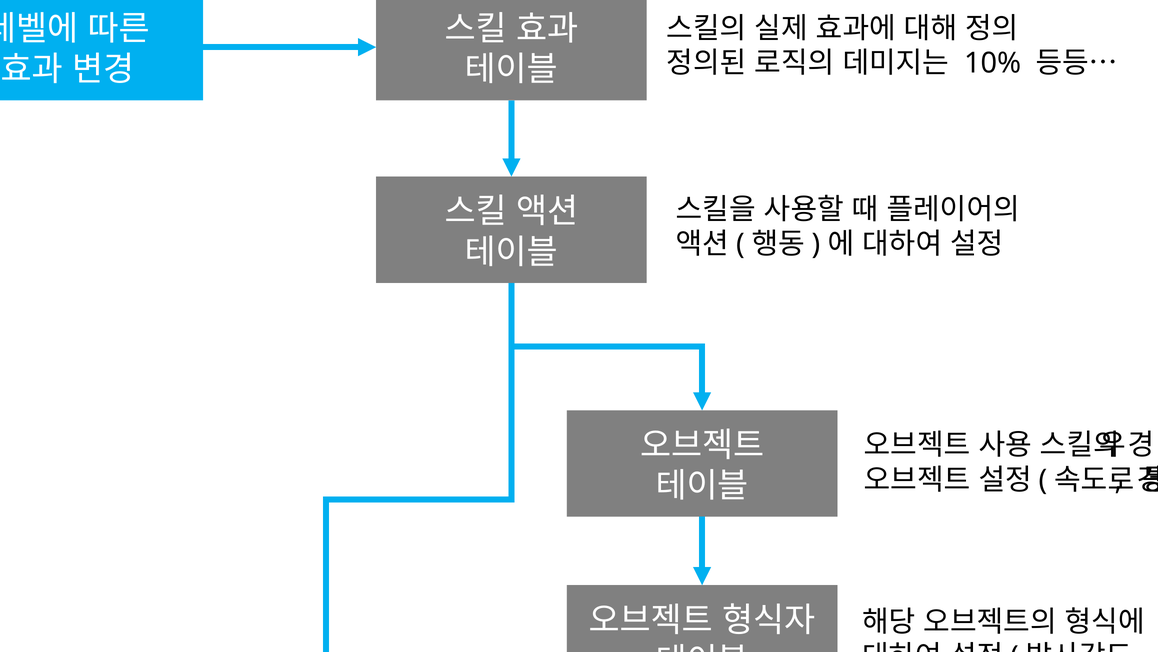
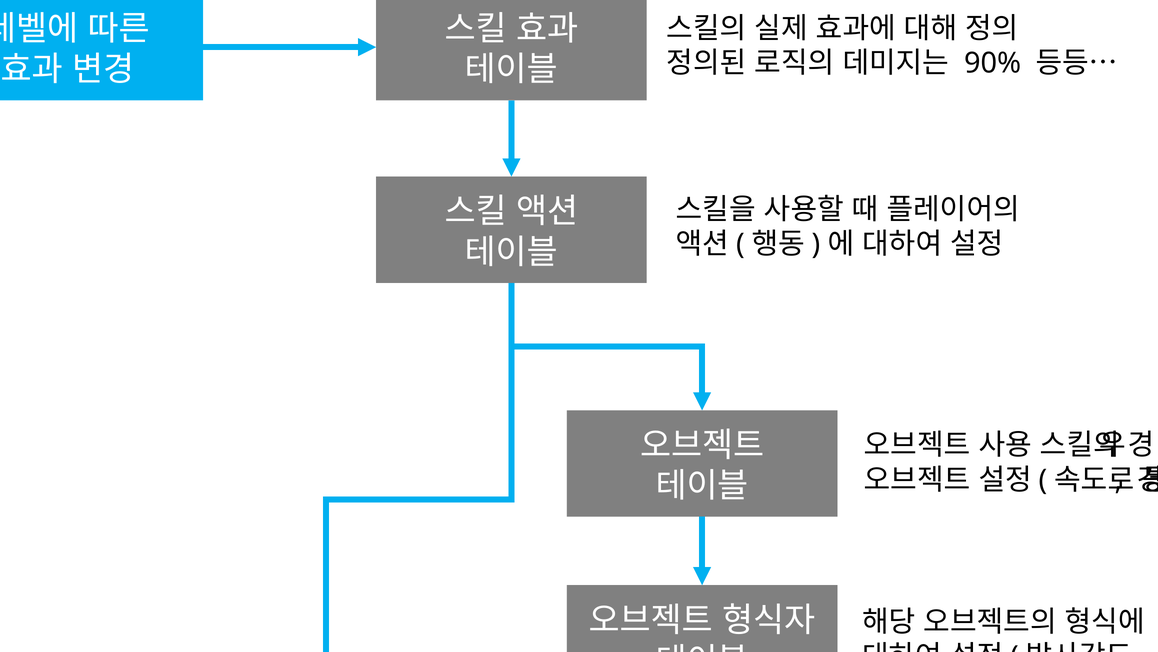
10%: 10% -> 90%
